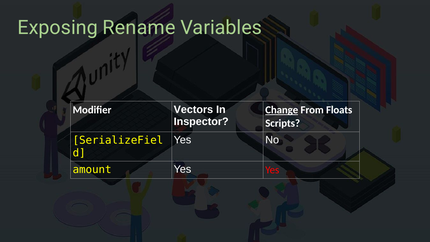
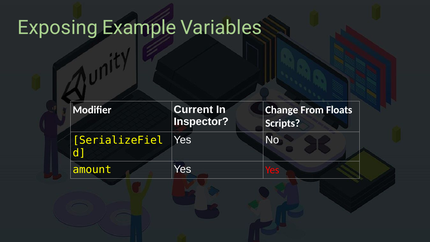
Rename: Rename -> Example
Vectors: Vectors -> Current
Change underline: present -> none
